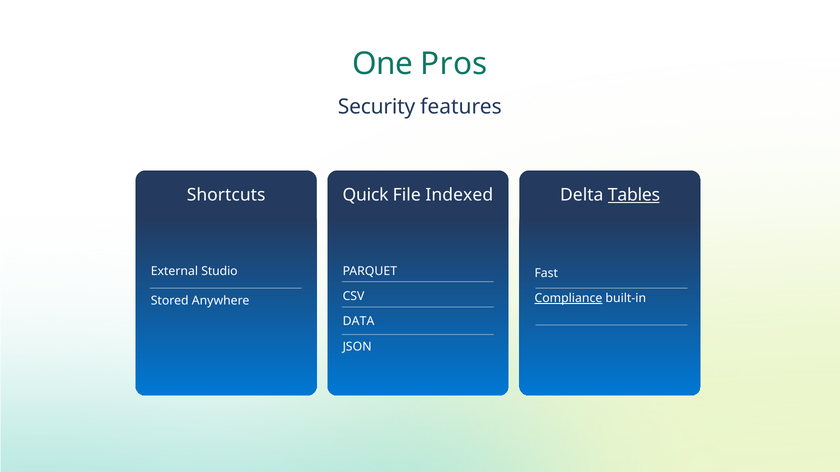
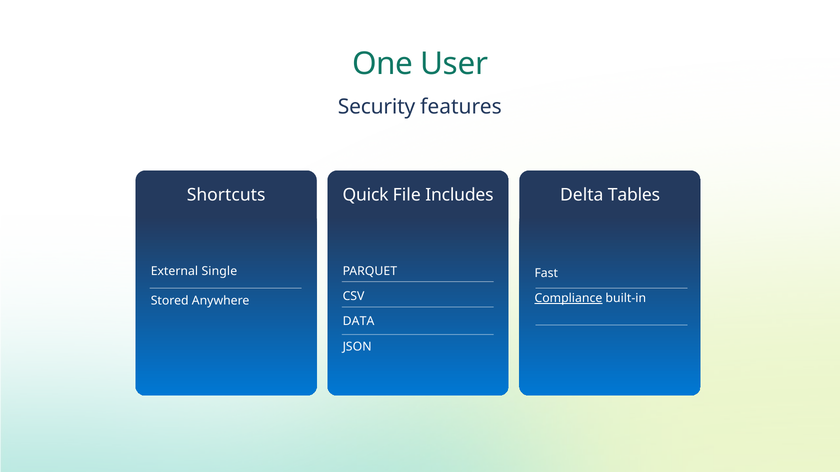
Pros: Pros -> User
Indexed: Indexed -> Includes
Tables underline: present -> none
Studio: Studio -> Single
